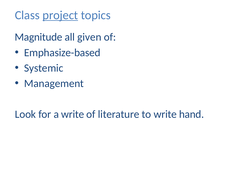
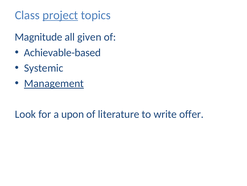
Emphasize-based: Emphasize-based -> Achievable-based
Management underline: none -> present
a write: write -> upon
hand: hand -> offer
